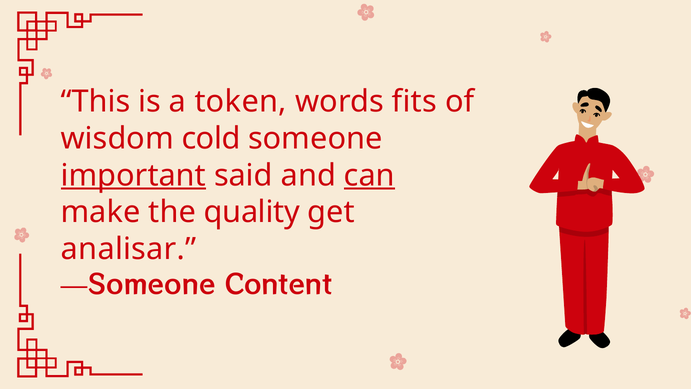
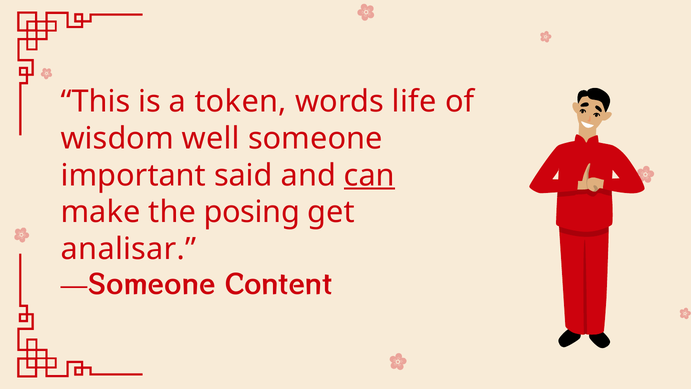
fits: fits -> life
cold: cold -> well
important underline: present -> none
quality: quality -> posing
